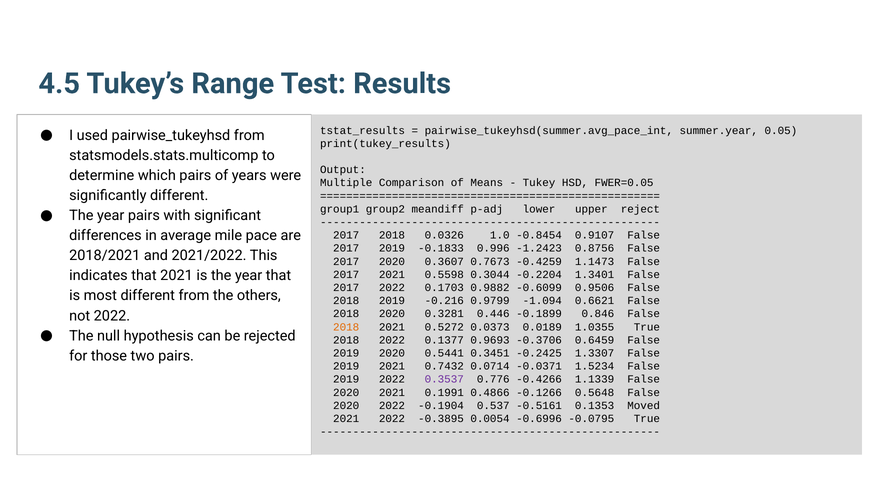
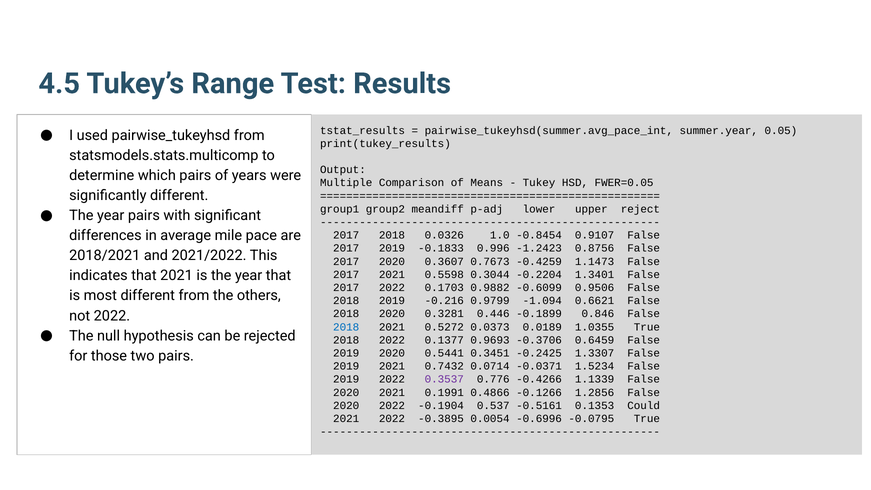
2018 at (346, 327) colour: orange -> blue
0.5648: 0.5648 -> 1.2856
Moved: Moved -> Could
